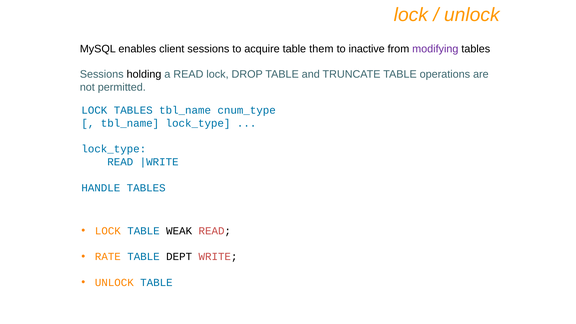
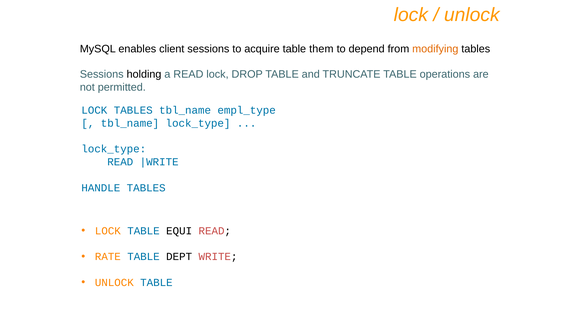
inactive: inactive -> depend
modifying colour: purple -> orange
cnum_type: cnum_type -> empl_type
WEAK: WEAK -> EQUI
